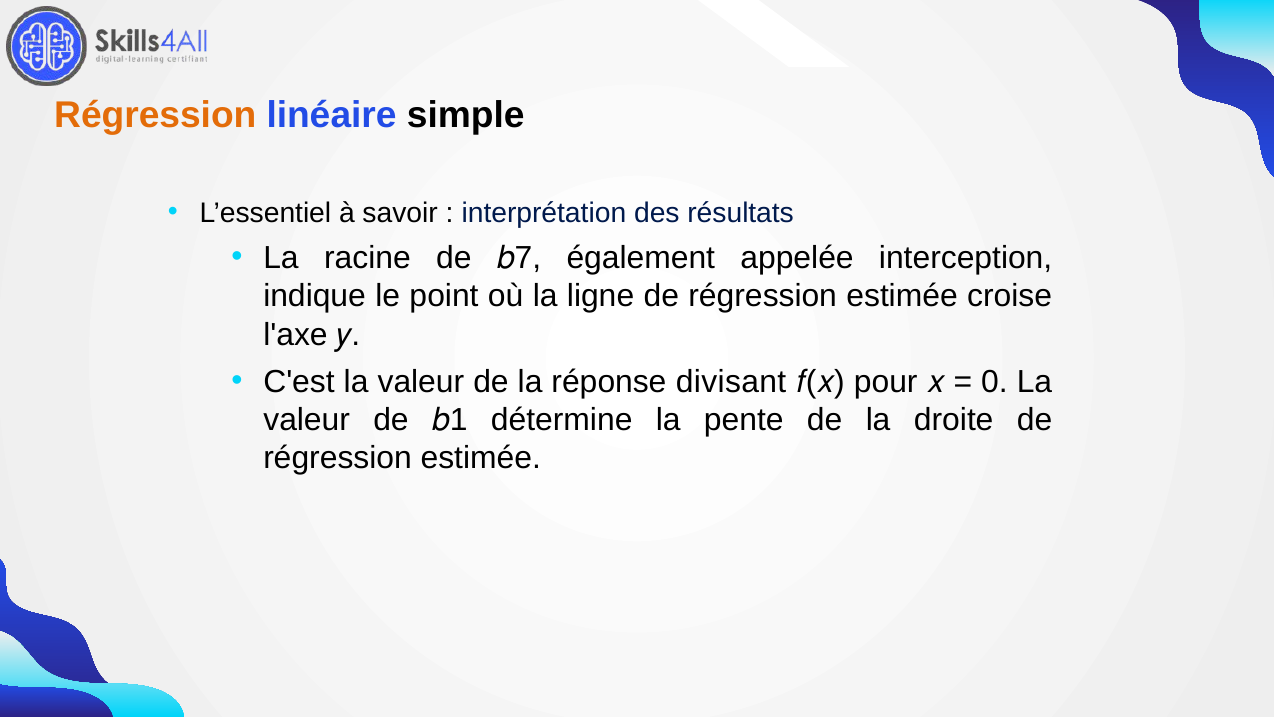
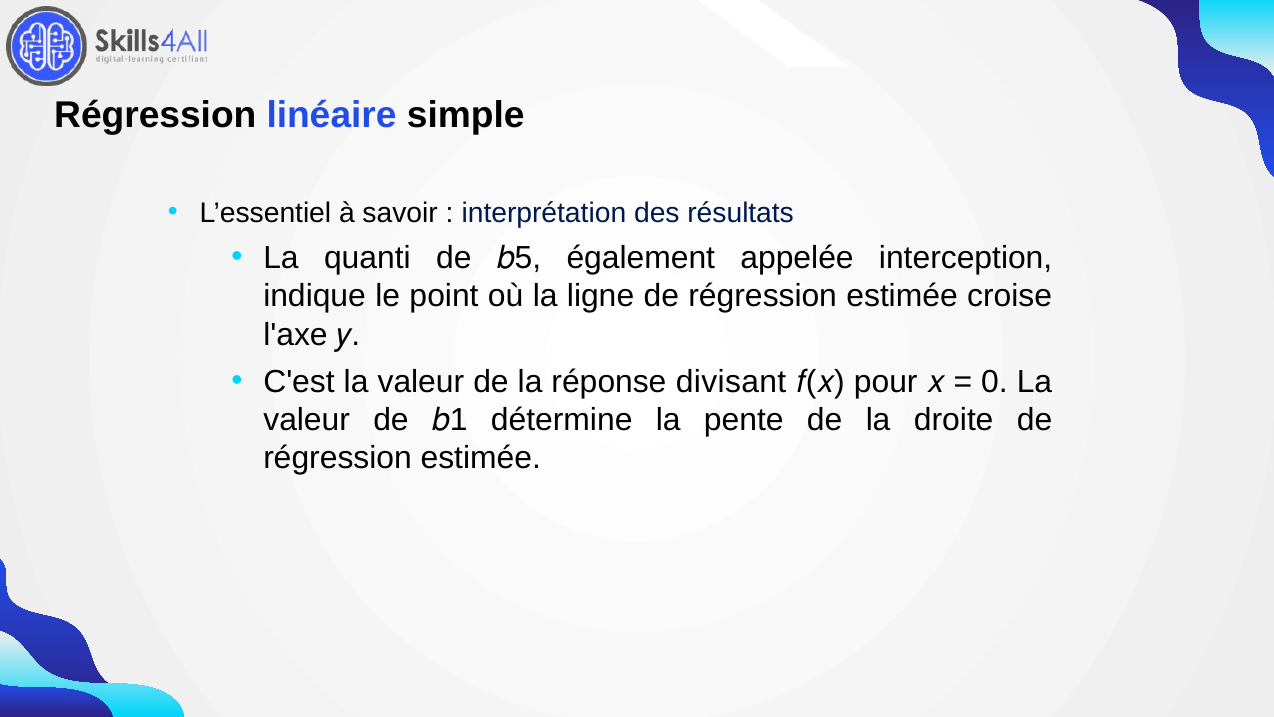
Régression at (155, 115) colour: orange -> black
racine: racine -> quanti
7: 7 -> 5
